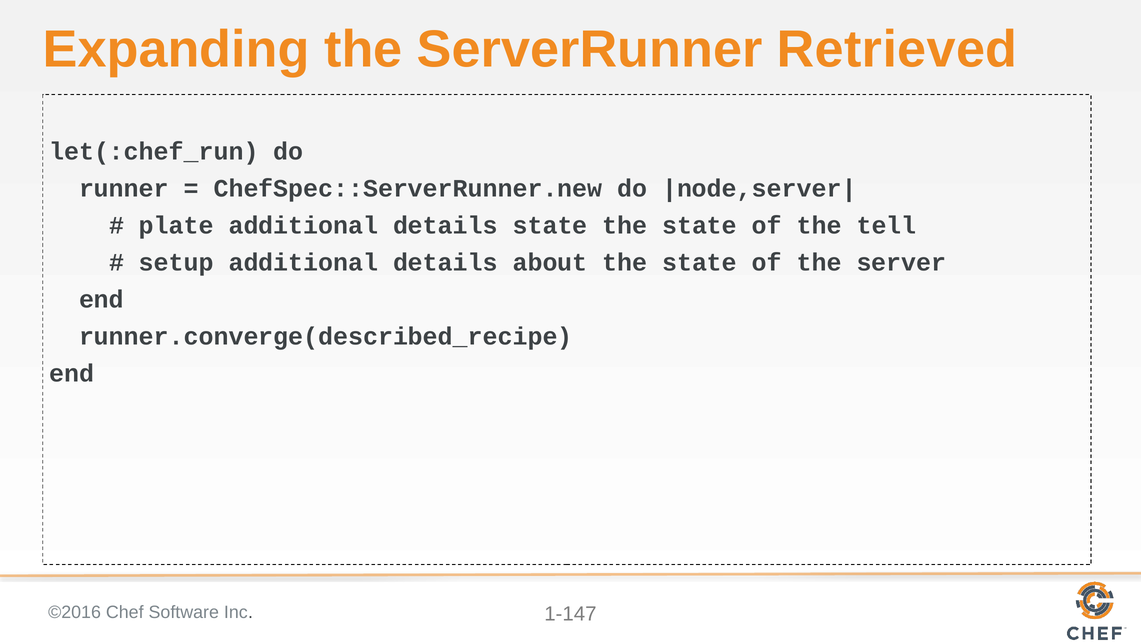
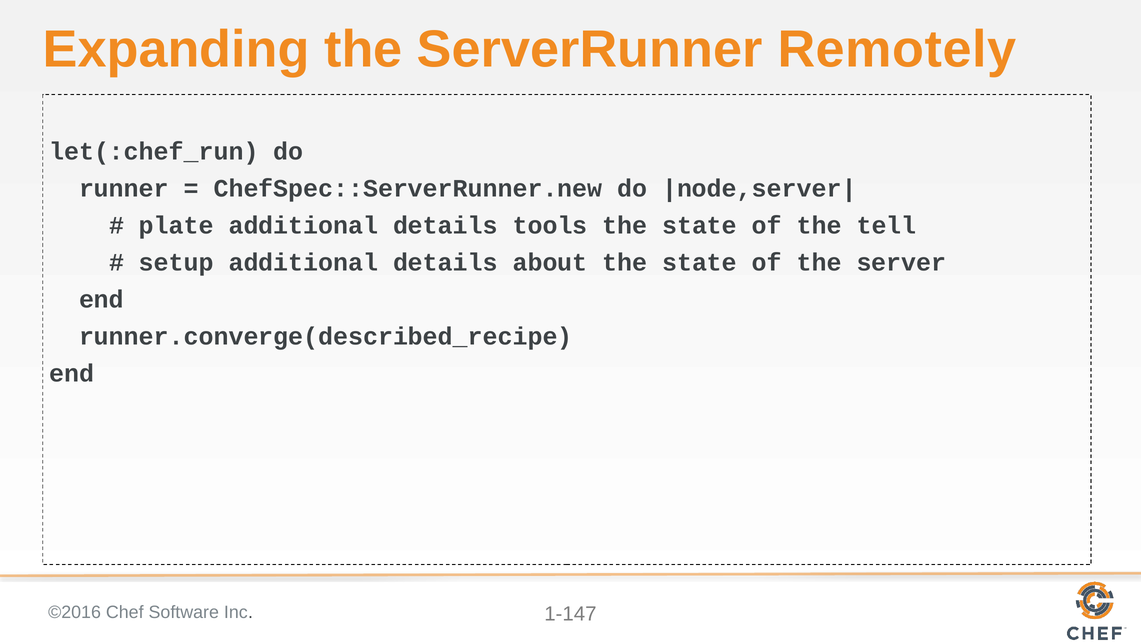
Retrieved: Retrieved -> Remotely
details state: state -> tools
